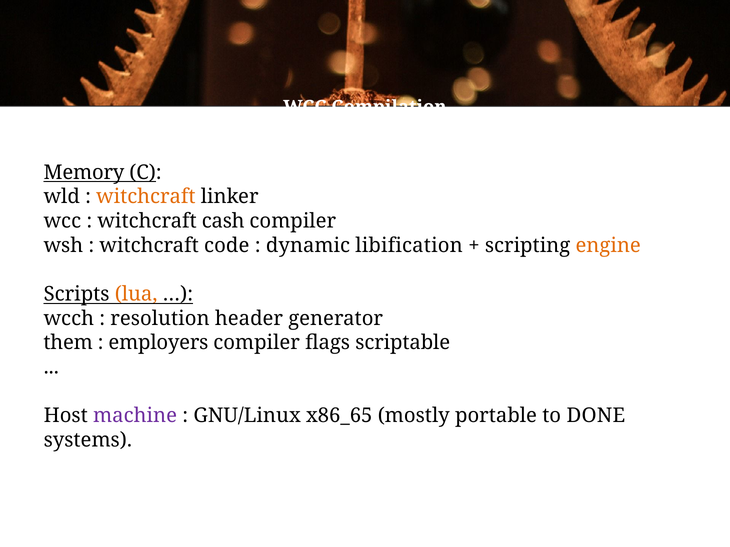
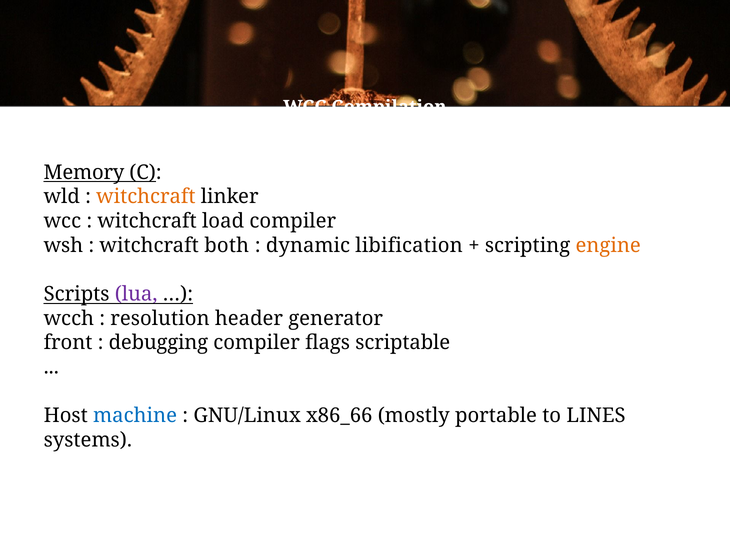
cash: cash -> load
code: code -> both
lua colour: orange -> purple
them: them -> front
employers: employers -> debugging
machine colour: purple -> blue
x86_65: x86_65 -> x86_66
DONE: DONE -> LINES
